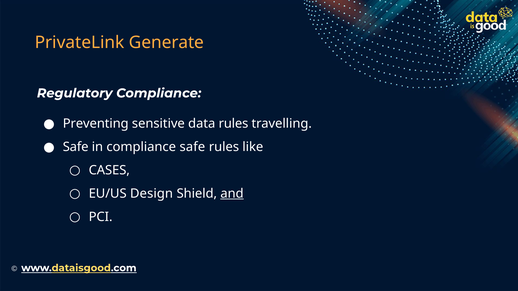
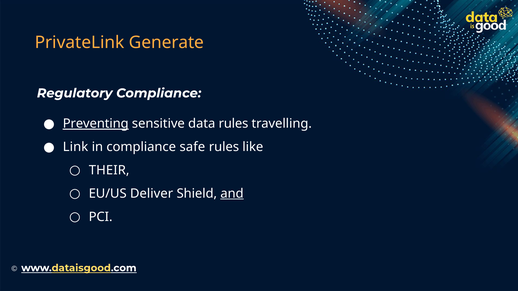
Preventing underline: none -> present
Safe at (76, 147): Safe -> Link
CASES: CASES -> THEIR
Design: Design -> Deliver
